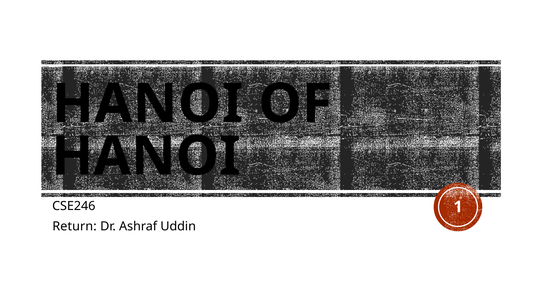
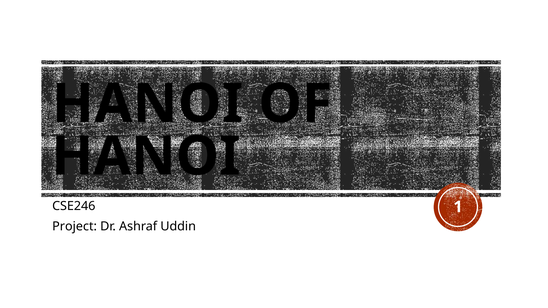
Return: Return -> Project
